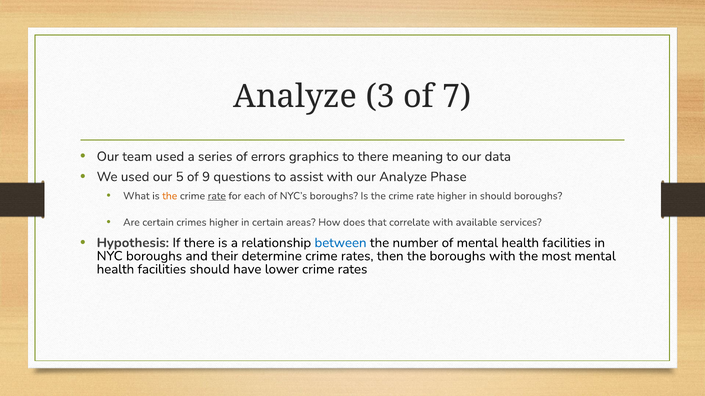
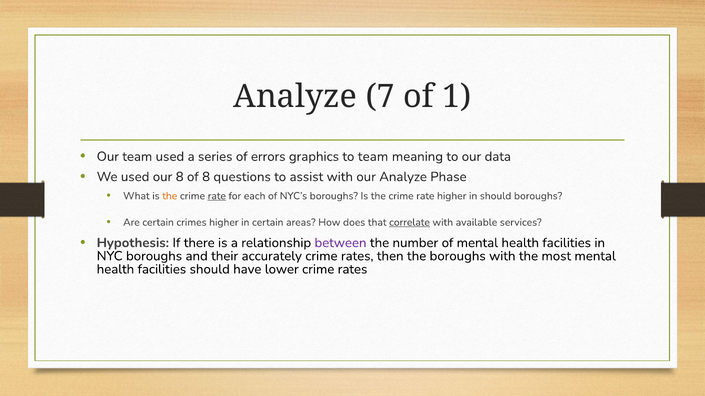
3: 3 -> 7
7: 7 -> 1
to there: there -> team
our 5: 5 -> 8
of 9: 9 -> 8
correlate underline: none -> present
between colour: blue -> purple
determine: determine -> accurately
